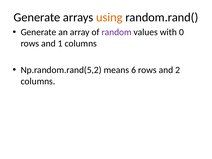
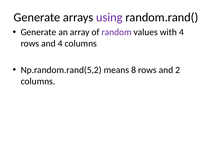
using colour: orange -> purple
with 0: 0 -> 4
and 1: 1 -> 4
6: 6 -> 8
